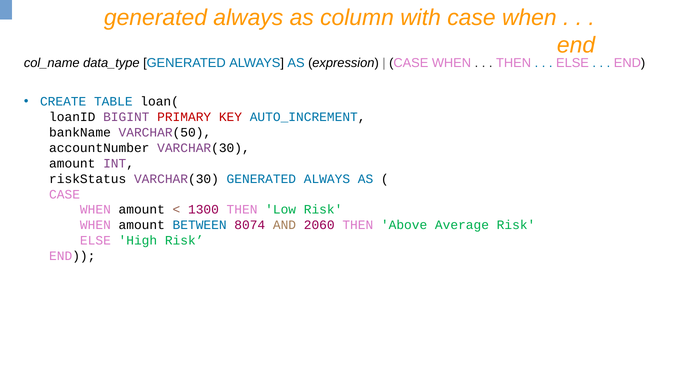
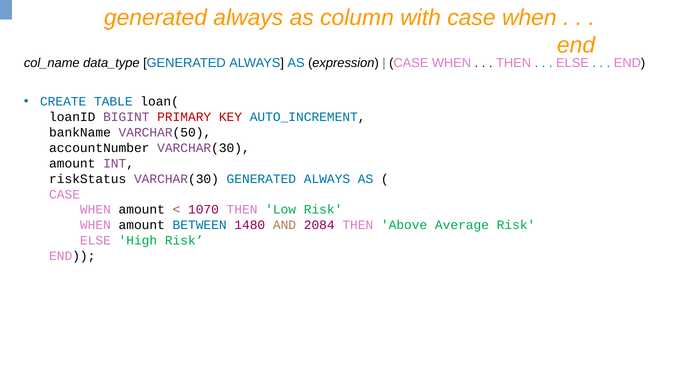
1300: 1300 -> 1070
8074: 8074 -> 1480
2060: 2060 -> 2084
